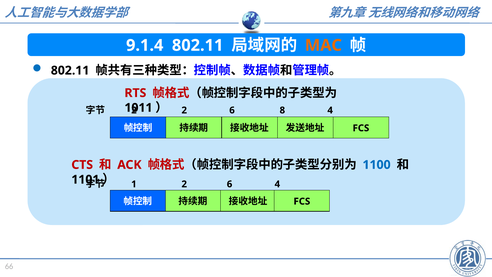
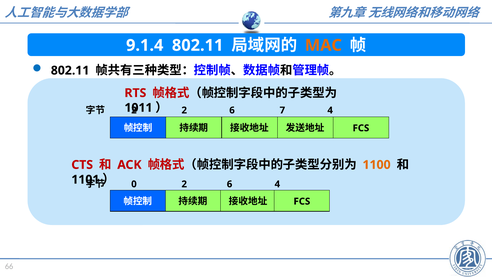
8: 8 -> 7
1100 colour: blue -> orange
1: 1 -> 0
